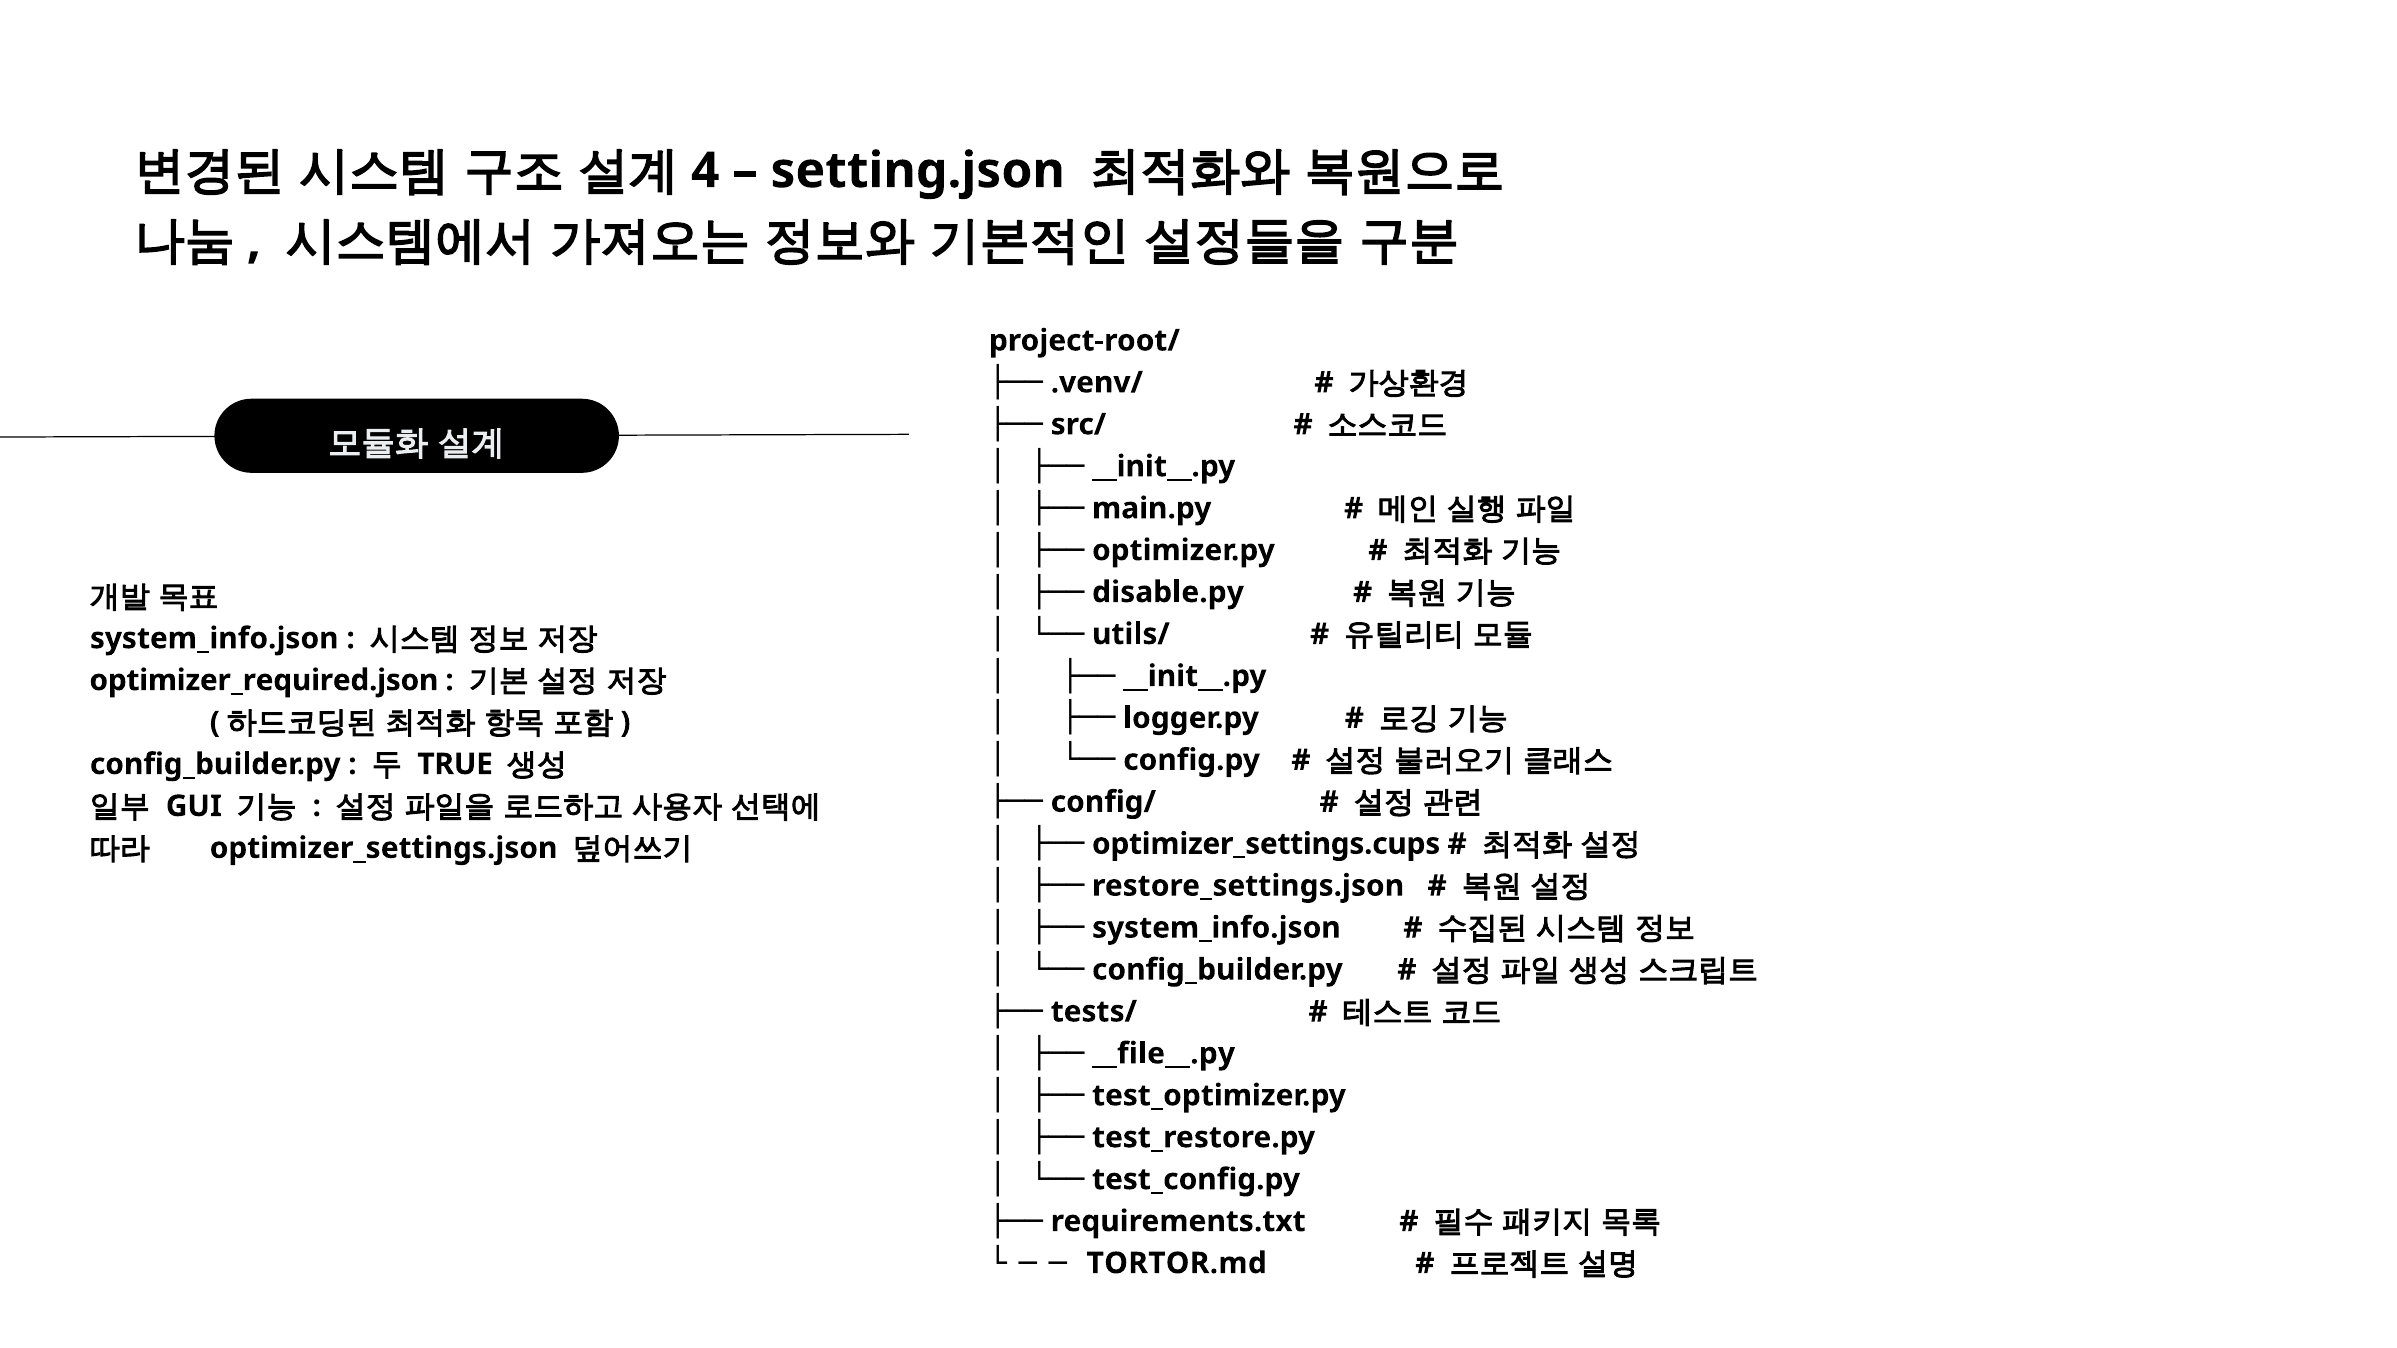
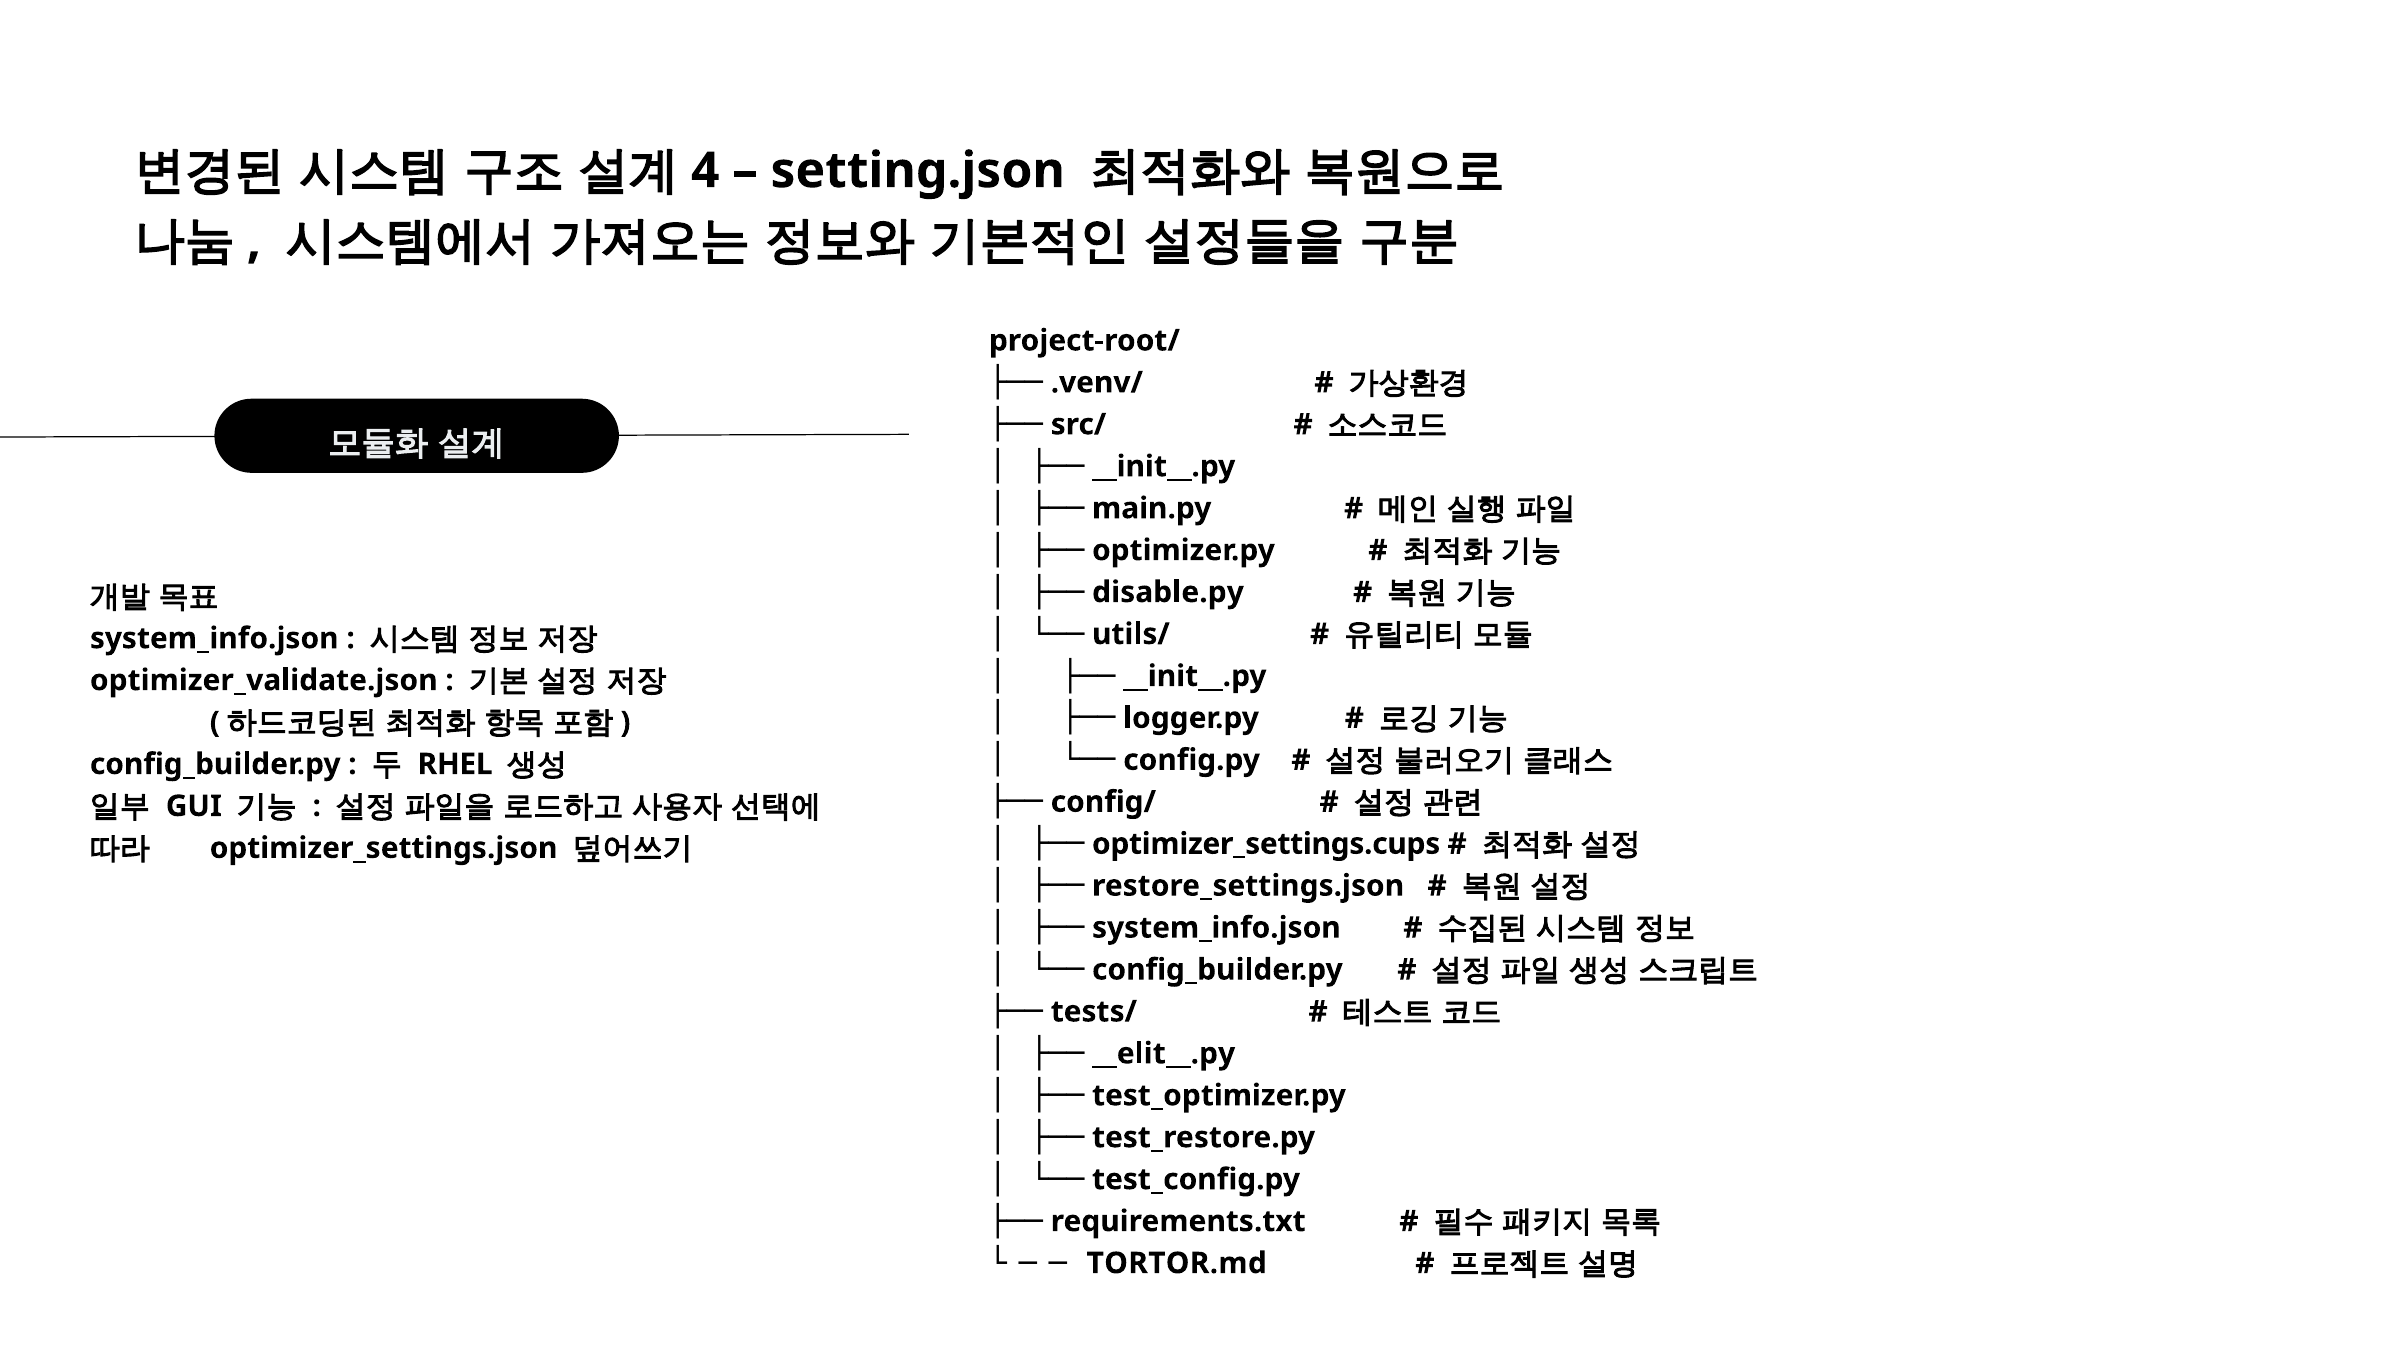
optimizer_required.json: optimizer_required.json -> optimizer_validate.json
TRUE: TRUE -> RHEL
__file__.py: __file__.py -> __elit__.py
